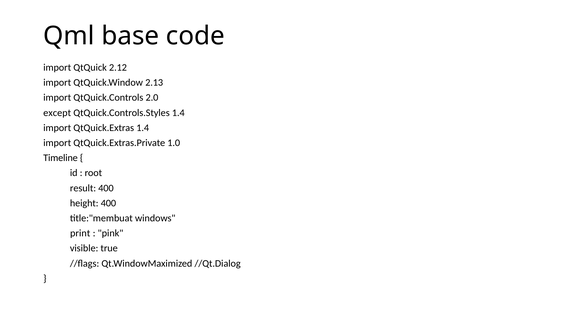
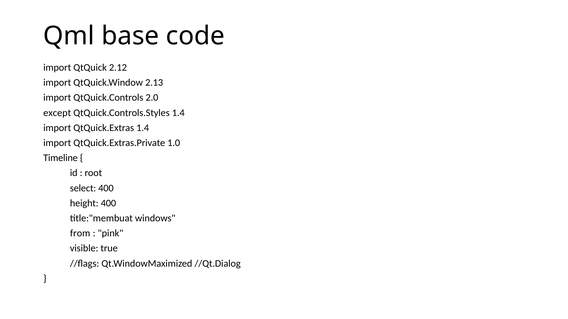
result: result -> select
print: print -> from
